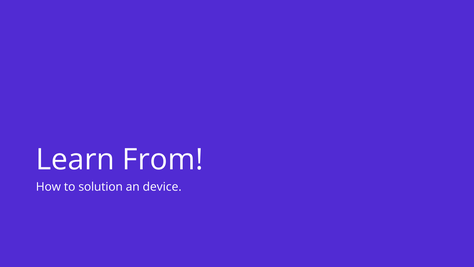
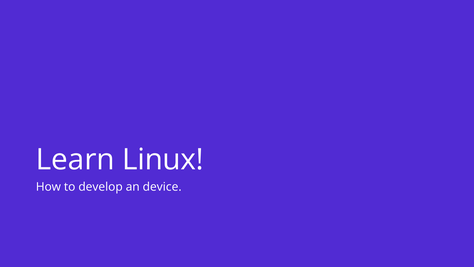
From: From -> Linux
solution: solution -> develop
